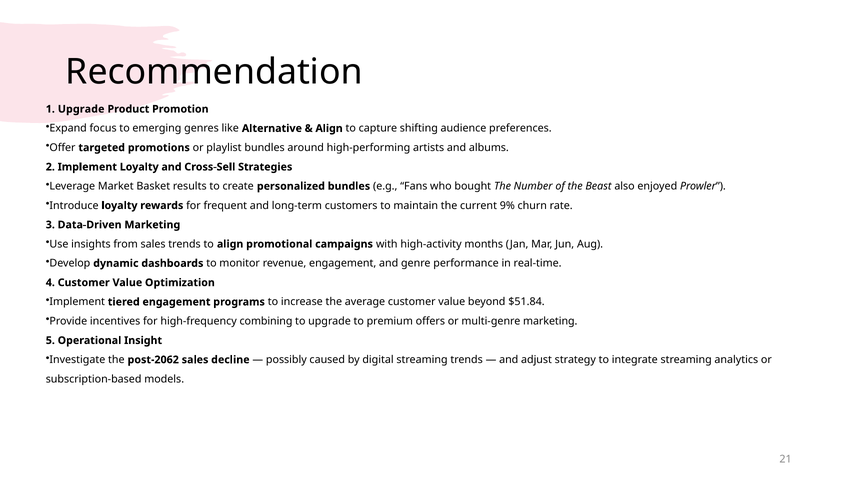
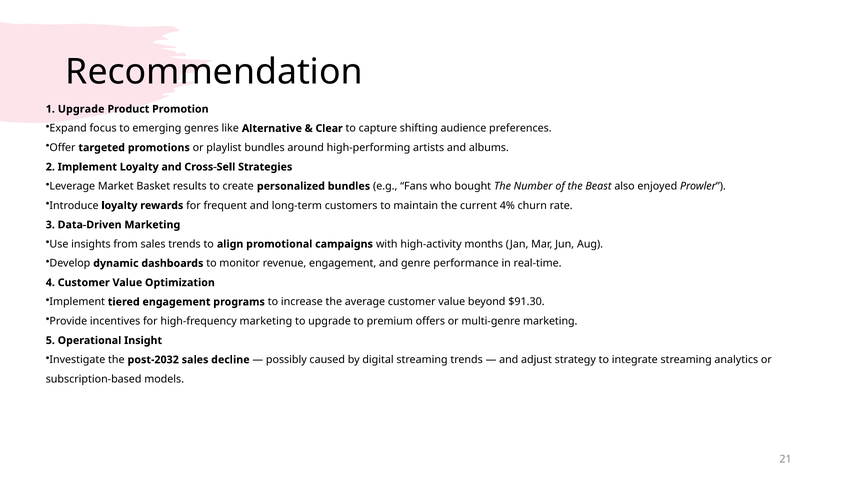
Align at (329, 128): Align -> Clear
9%: 9% -> 4%
$51.84: $51.84 -> $91.30
high-frequency combining: combining -> marketing
post-2062: post-2062 -> post-2032
